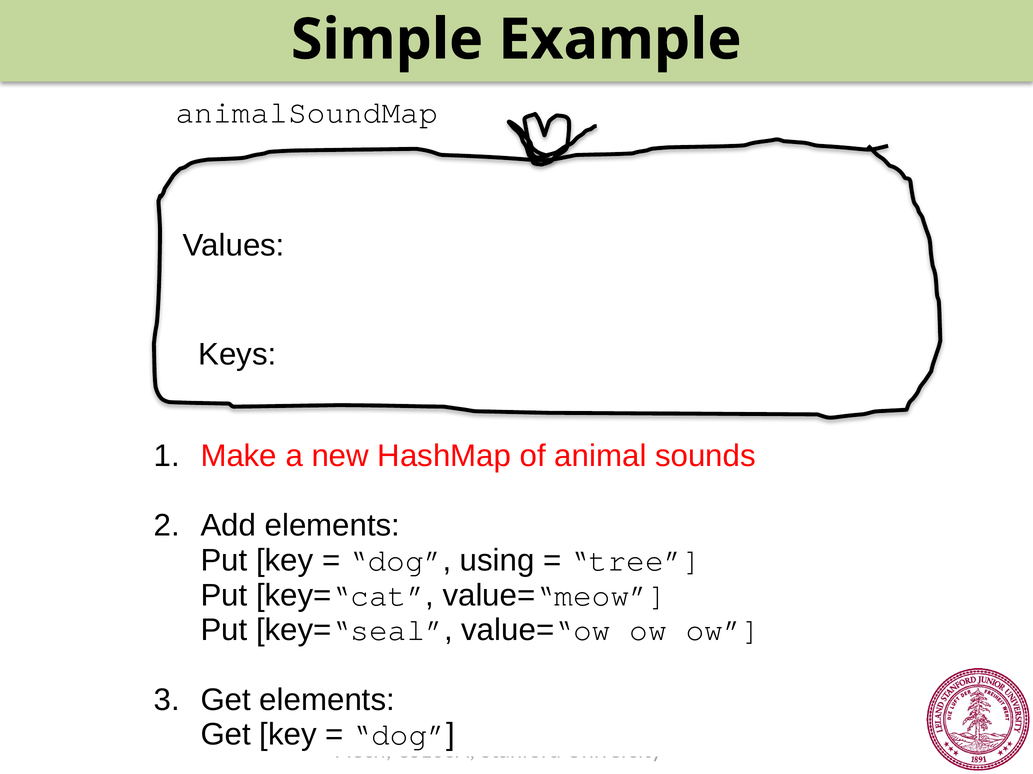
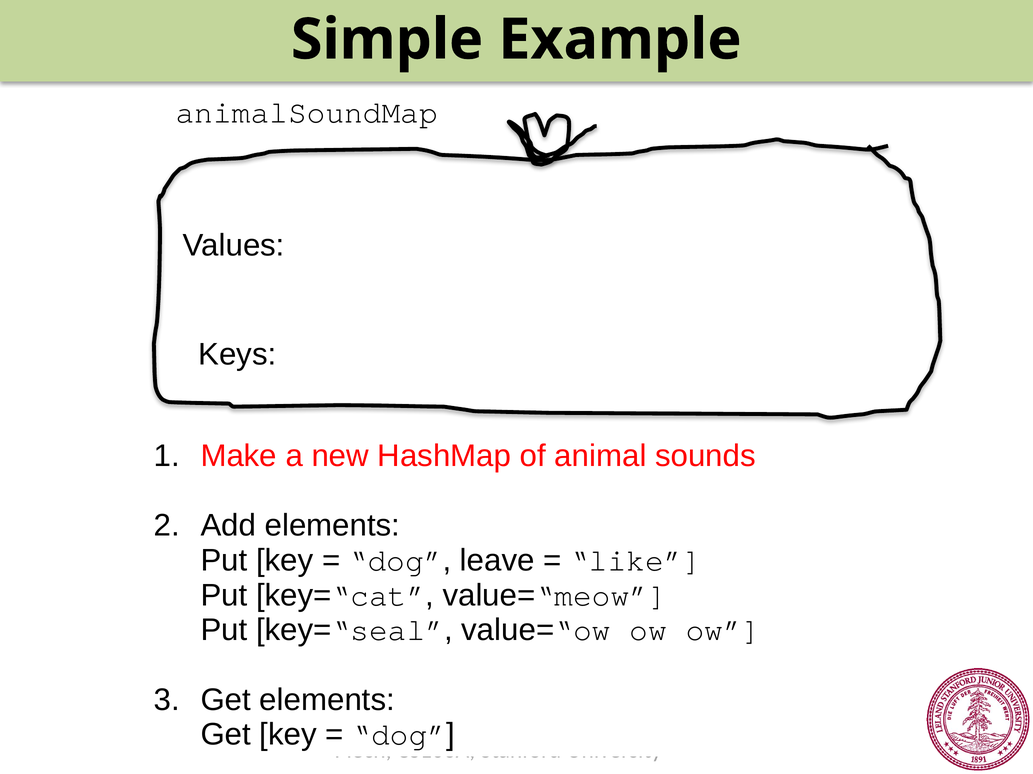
using: using -> leave
tree: tree -> like
